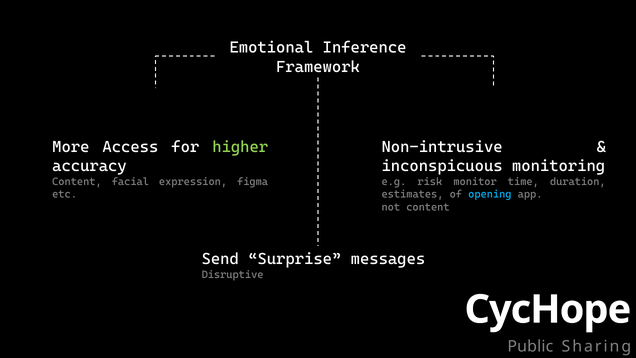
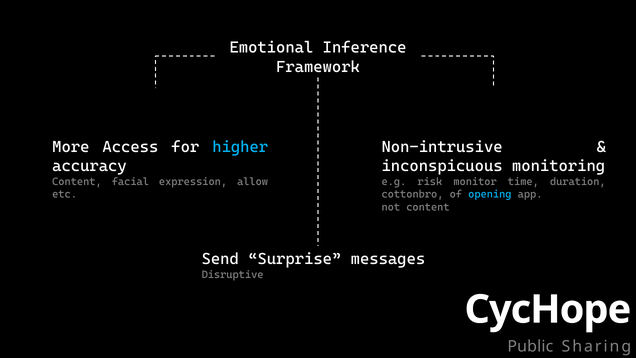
higher colour: light green -> light blue
figma: figma -> allow
estimates: estimates -> cottonbro
